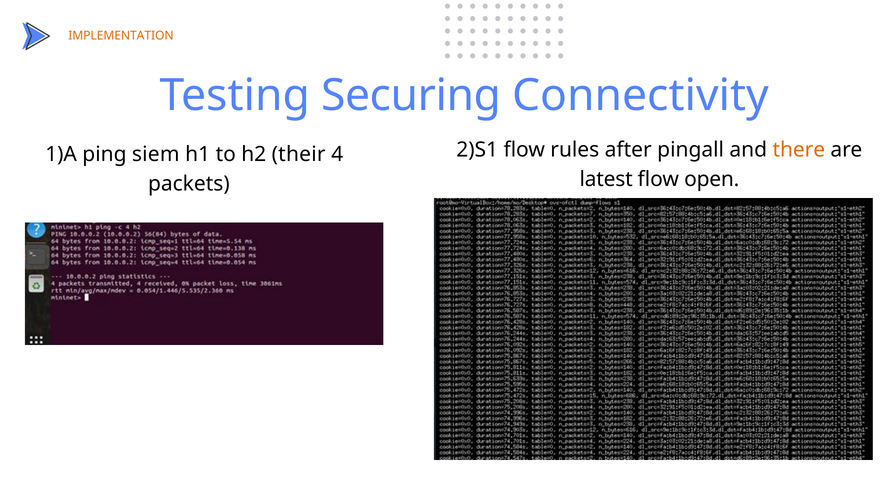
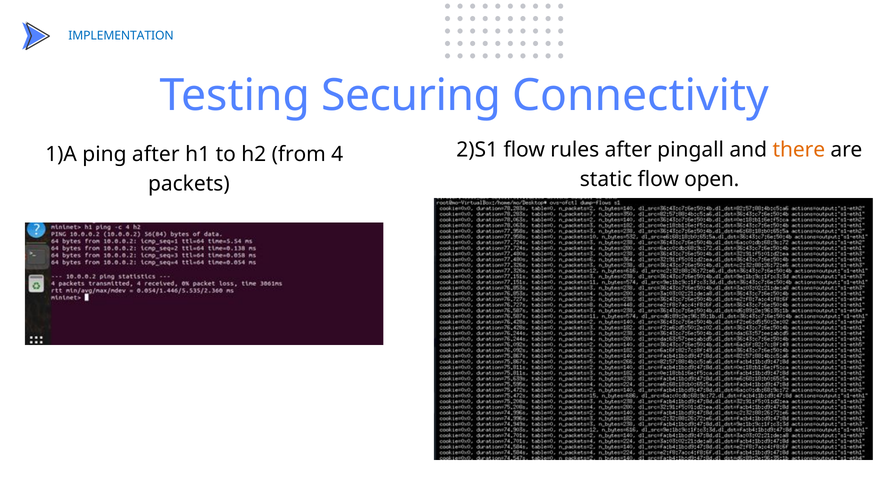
IMPLEMENTATION colour: orange -> blue
ping siem: siem -> after
their: their -> from
latest: latest -> static
